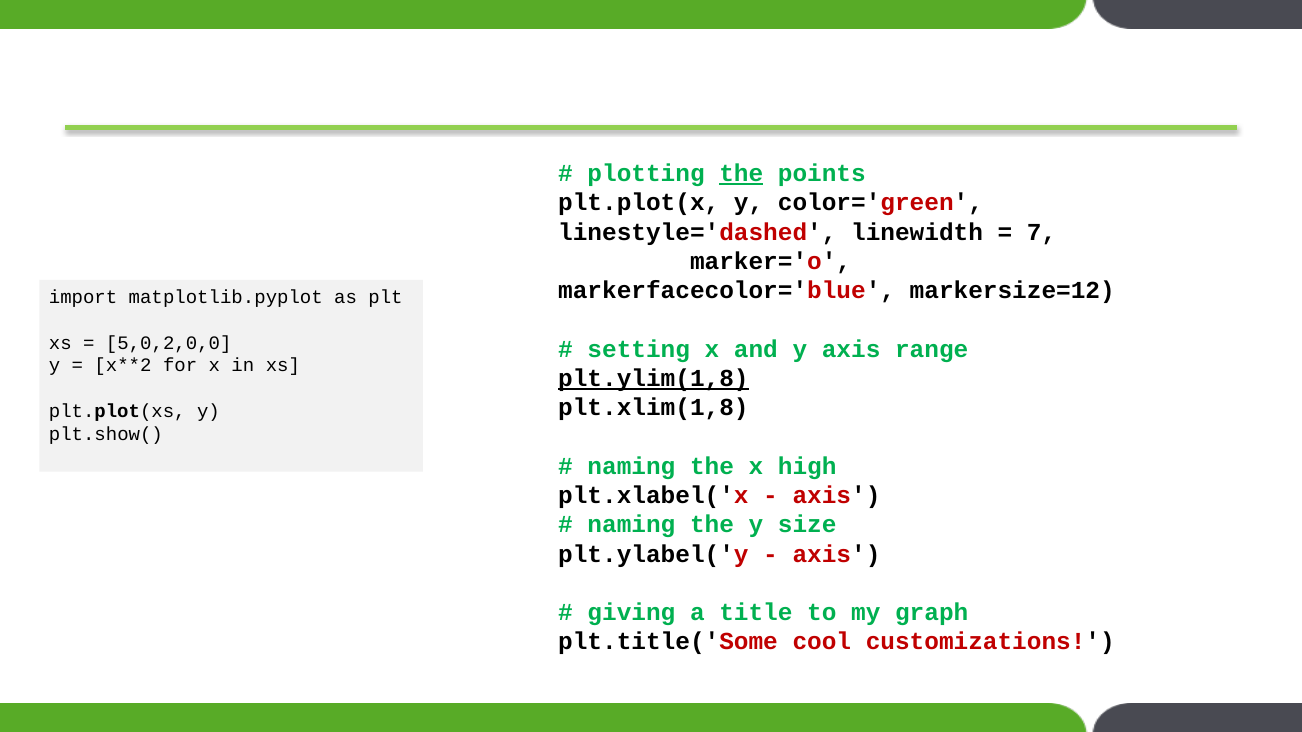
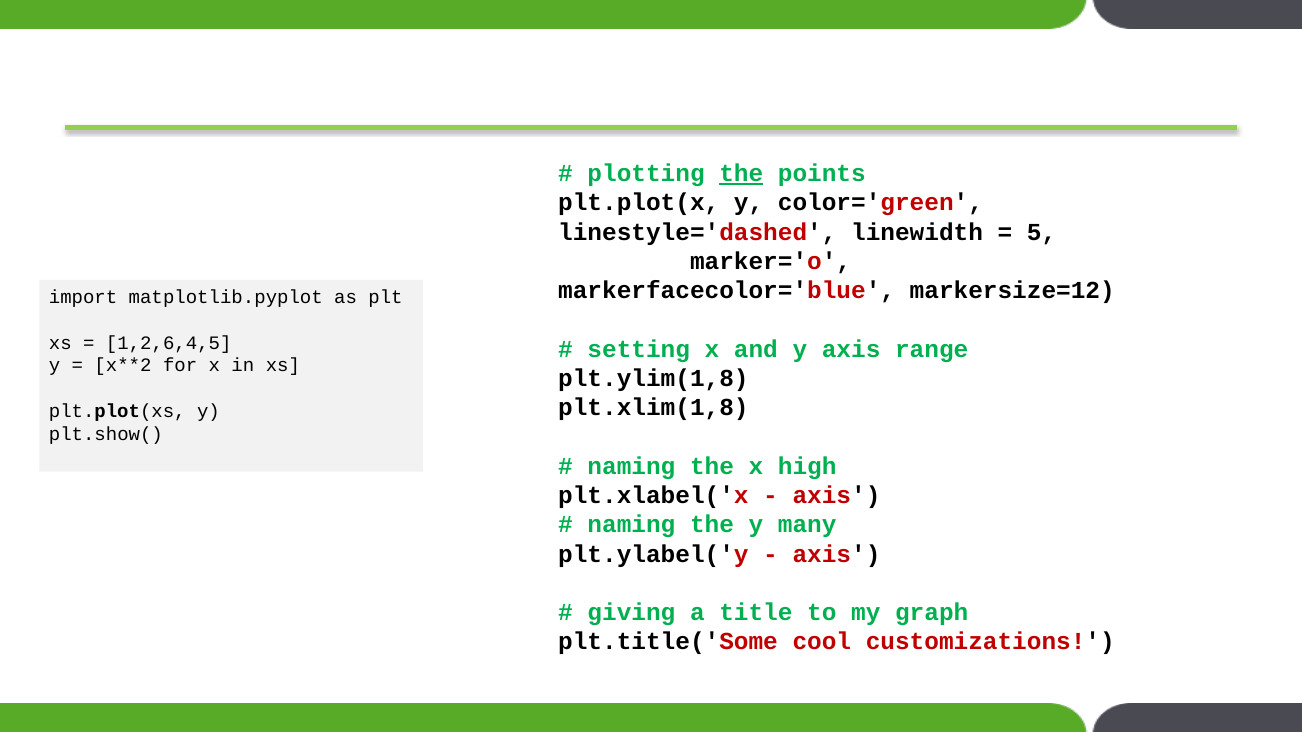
7: 7 -> 5
5,0,2,0,0: 5,0,2,0,0 -> 1,2,6,4,5
plt.ylim(1,8 underline: present -> none
size: size -> many
